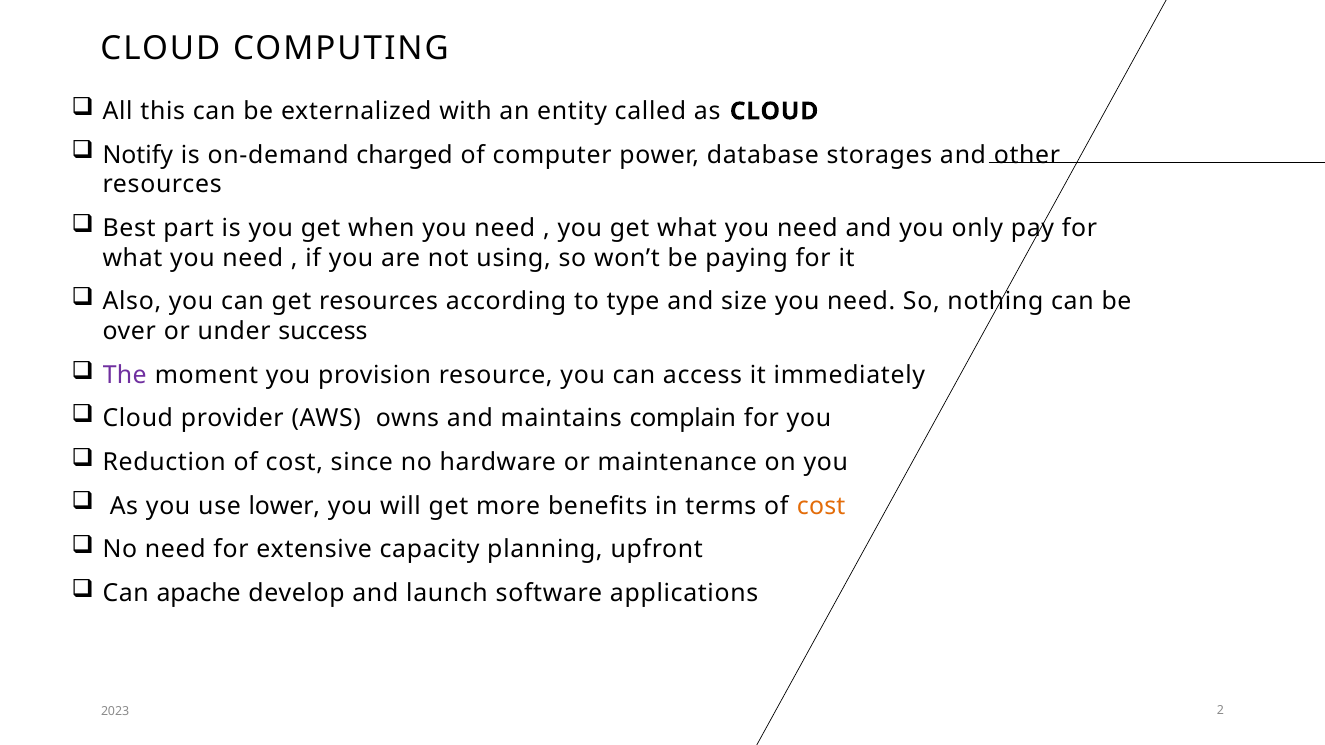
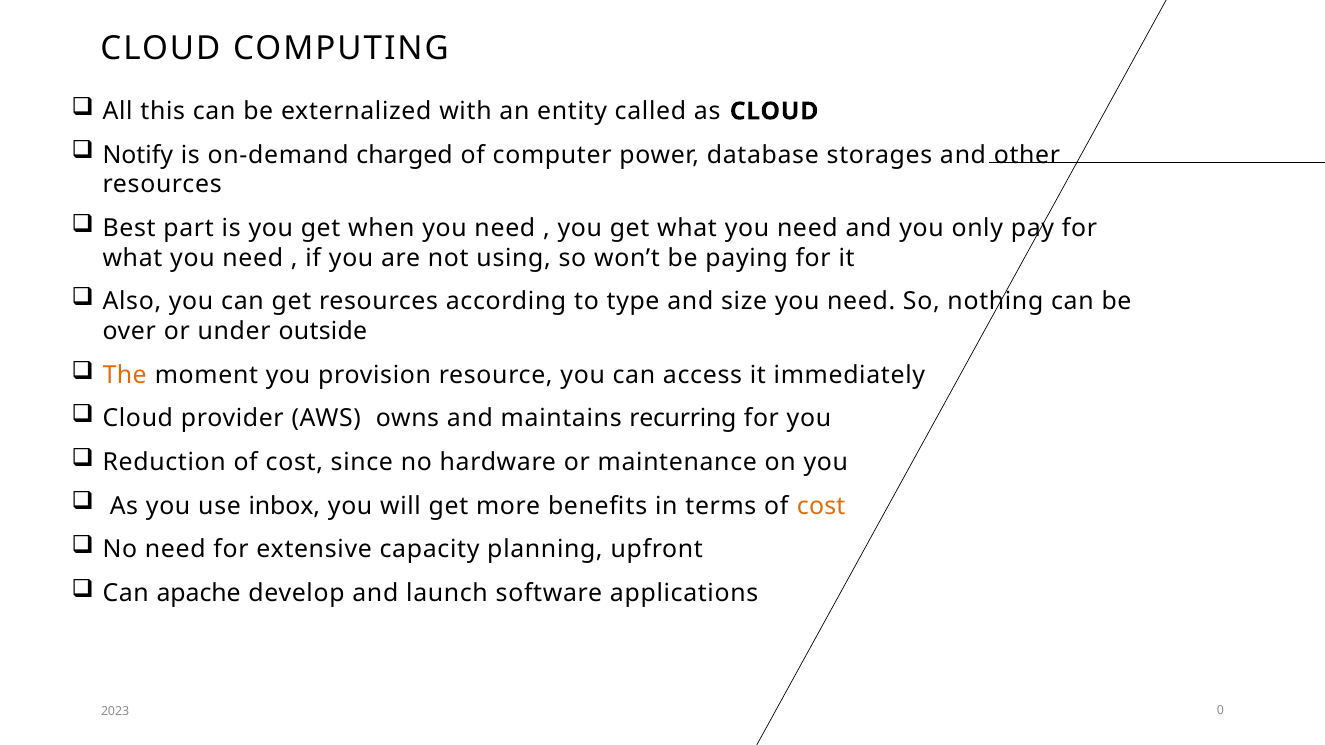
success: success -> outside
The colour: purple -> orange
complain: complain -> recurring
lower: lower -> inbox
2: 2 -> 0
